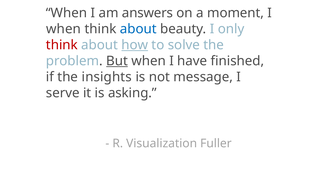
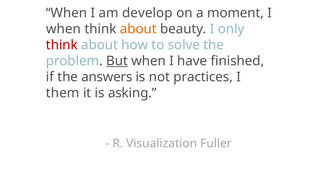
answers: answers -> develop
about at (138, 29) colour: blue -> orange
how underline: present -> none
insights: insights -> answers
message: message -> practices
serve: serve -> them
